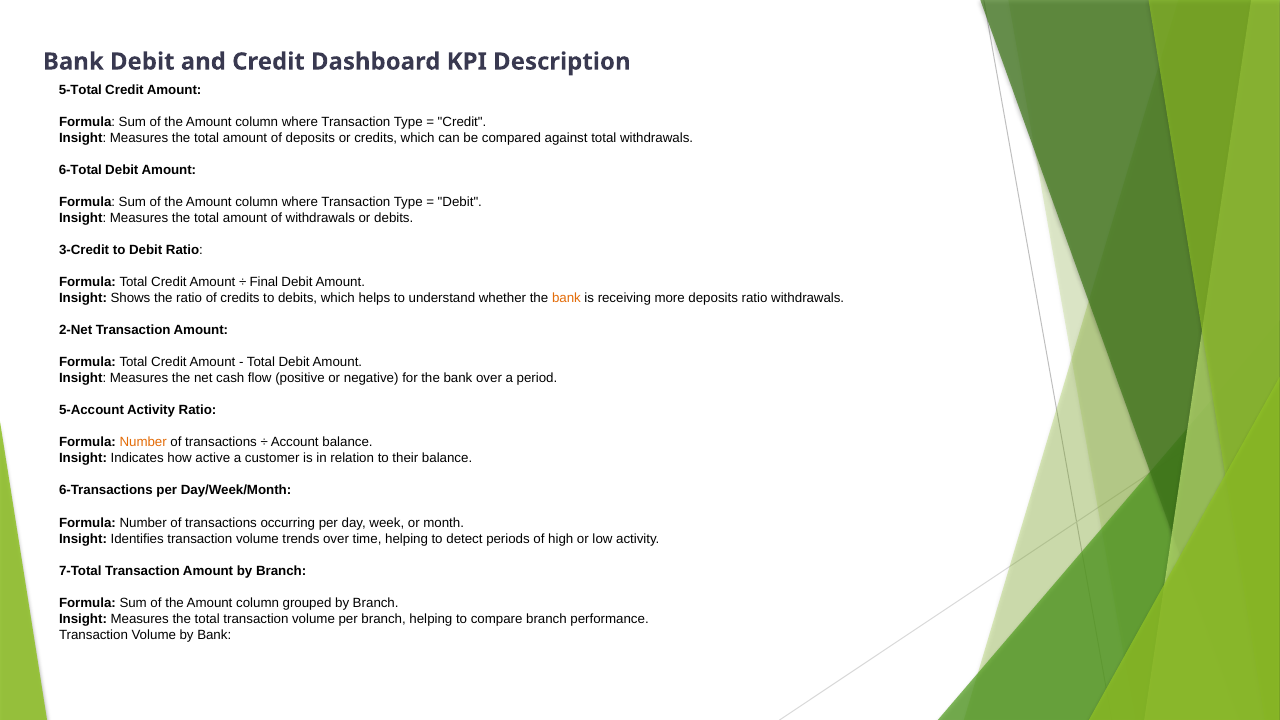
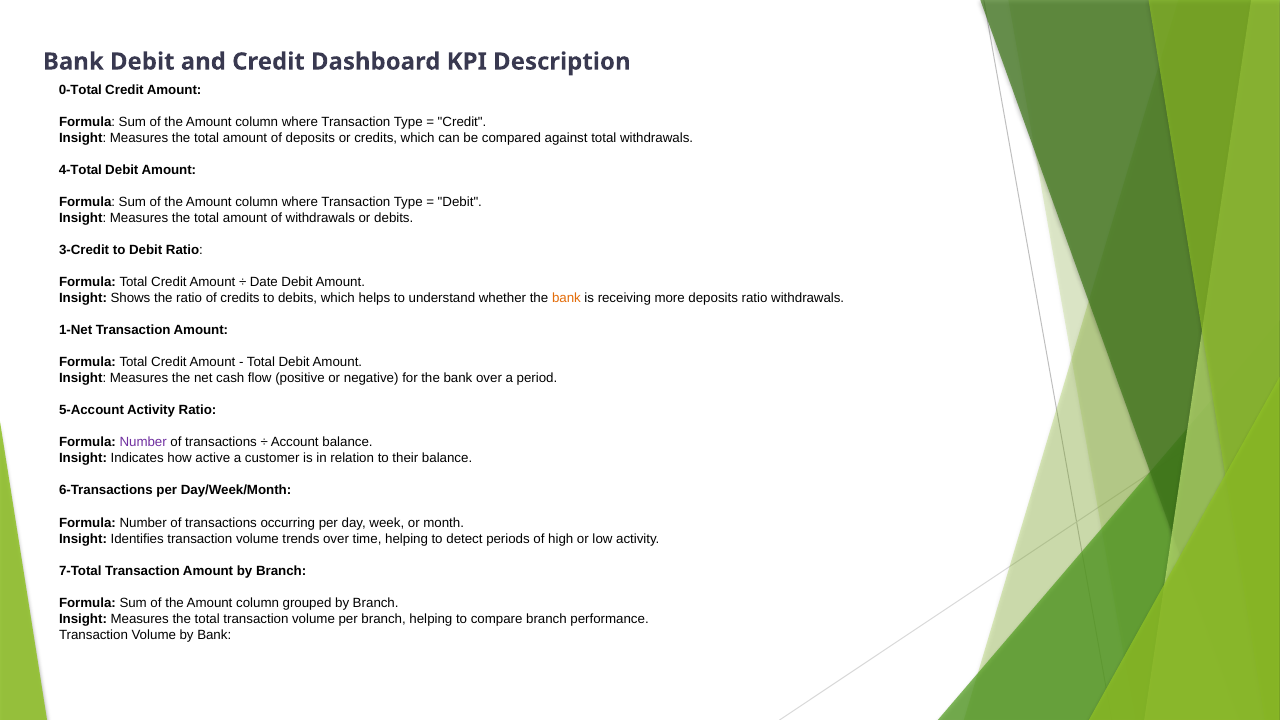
5-Total: 5-Total -> 0-Total
6-Total: 6-Total -> 4-Total
Final: Final -> Date
2-Net: 2-Net -> 1-Net
Number at (143, 442) colour: orange -> purple
